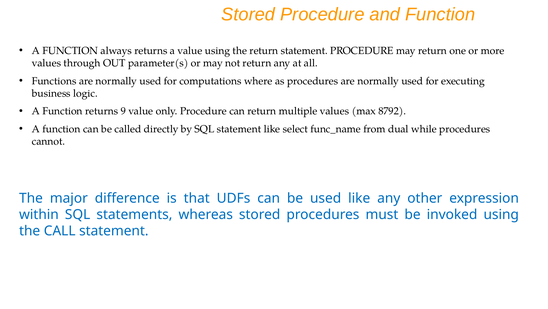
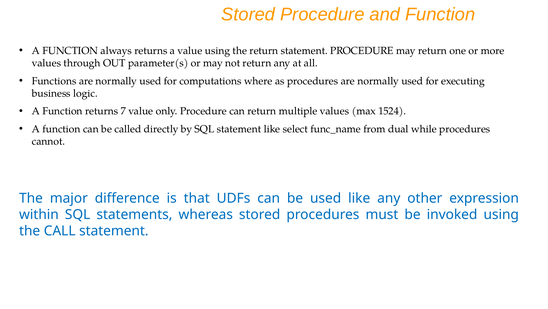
9: 9 -> 7
8792: 8792 -> 1524
